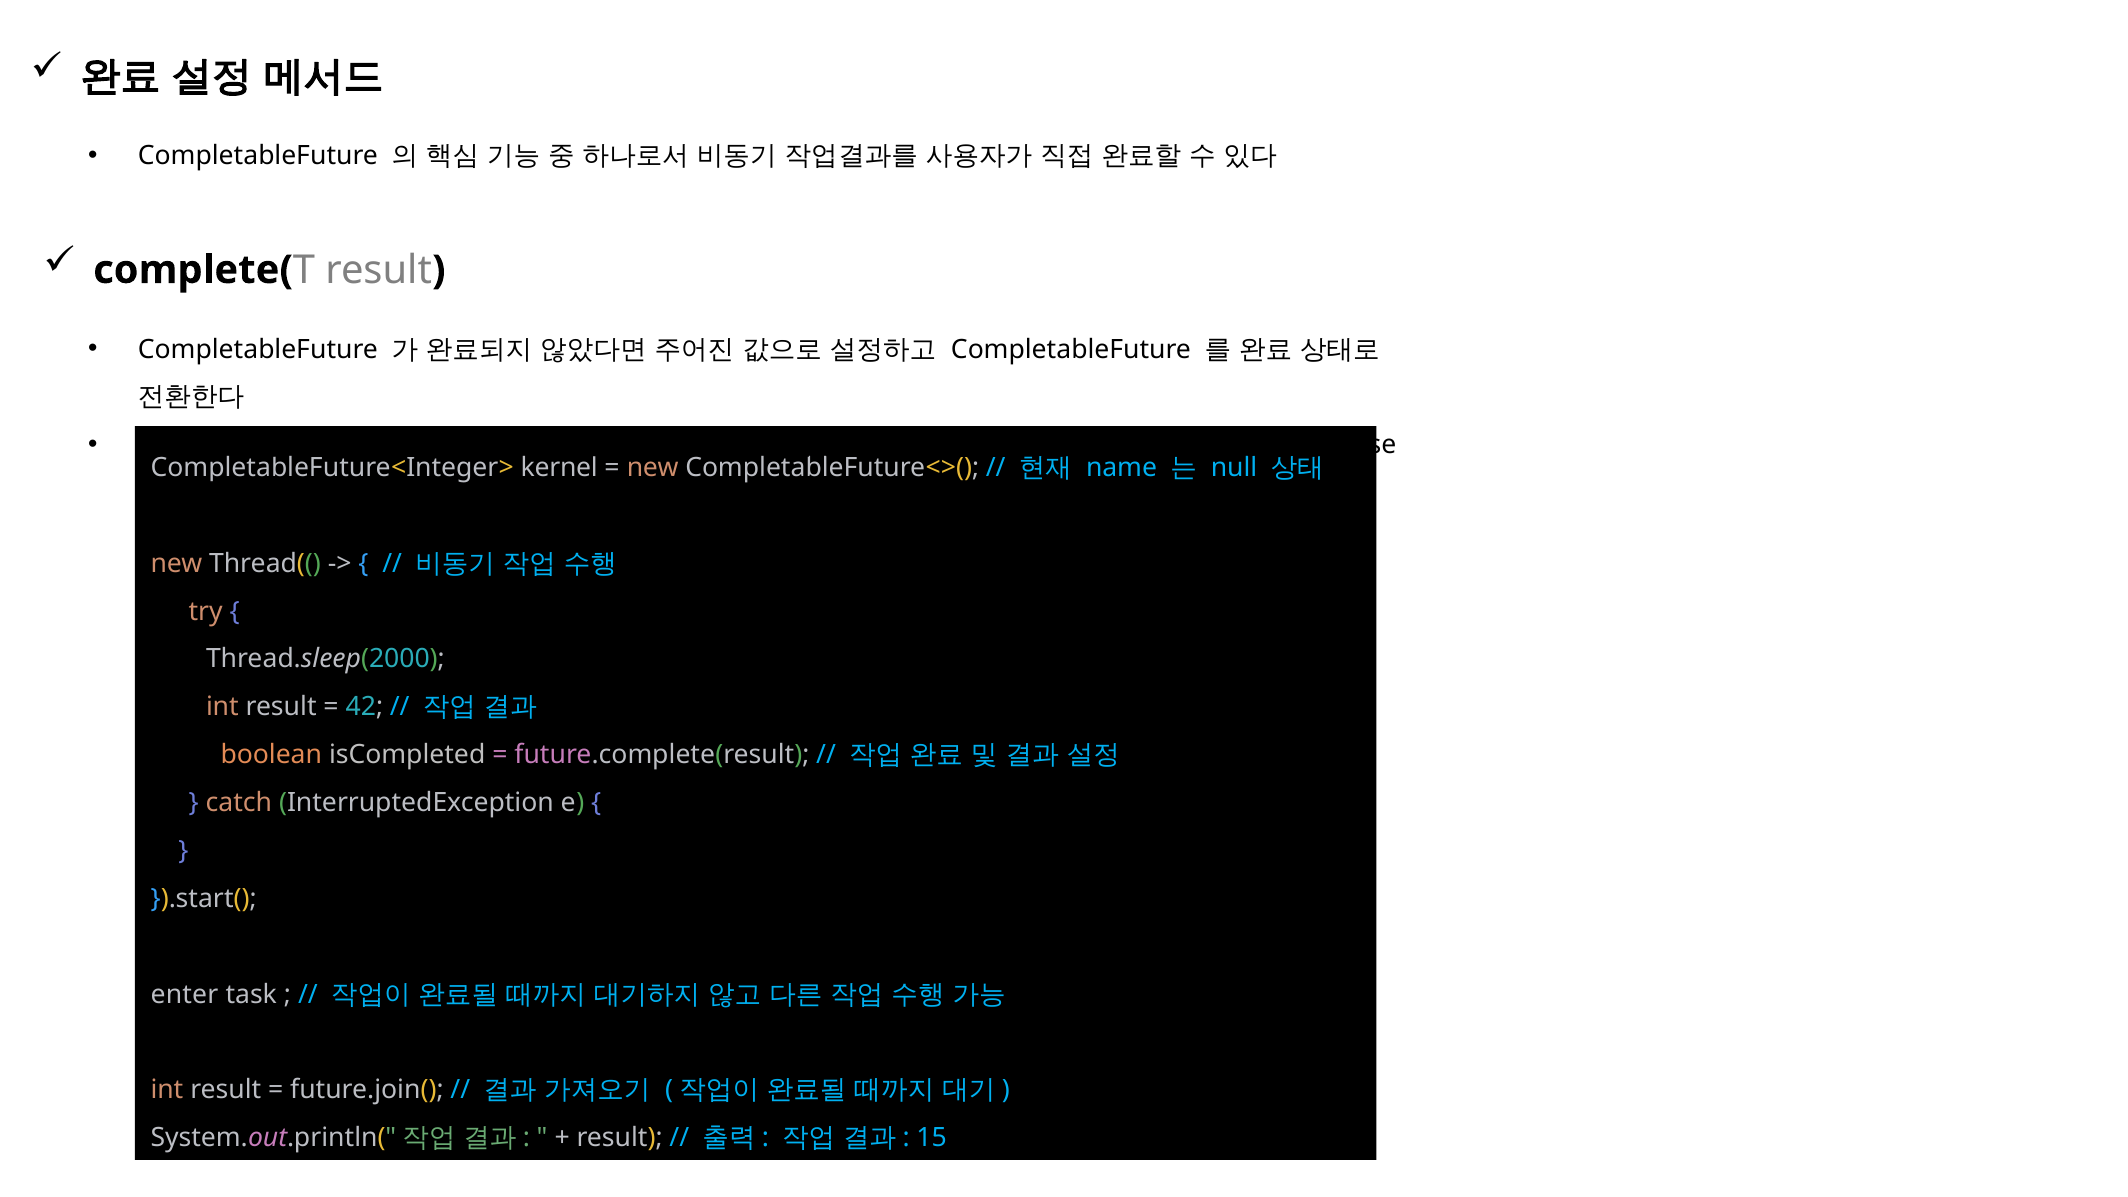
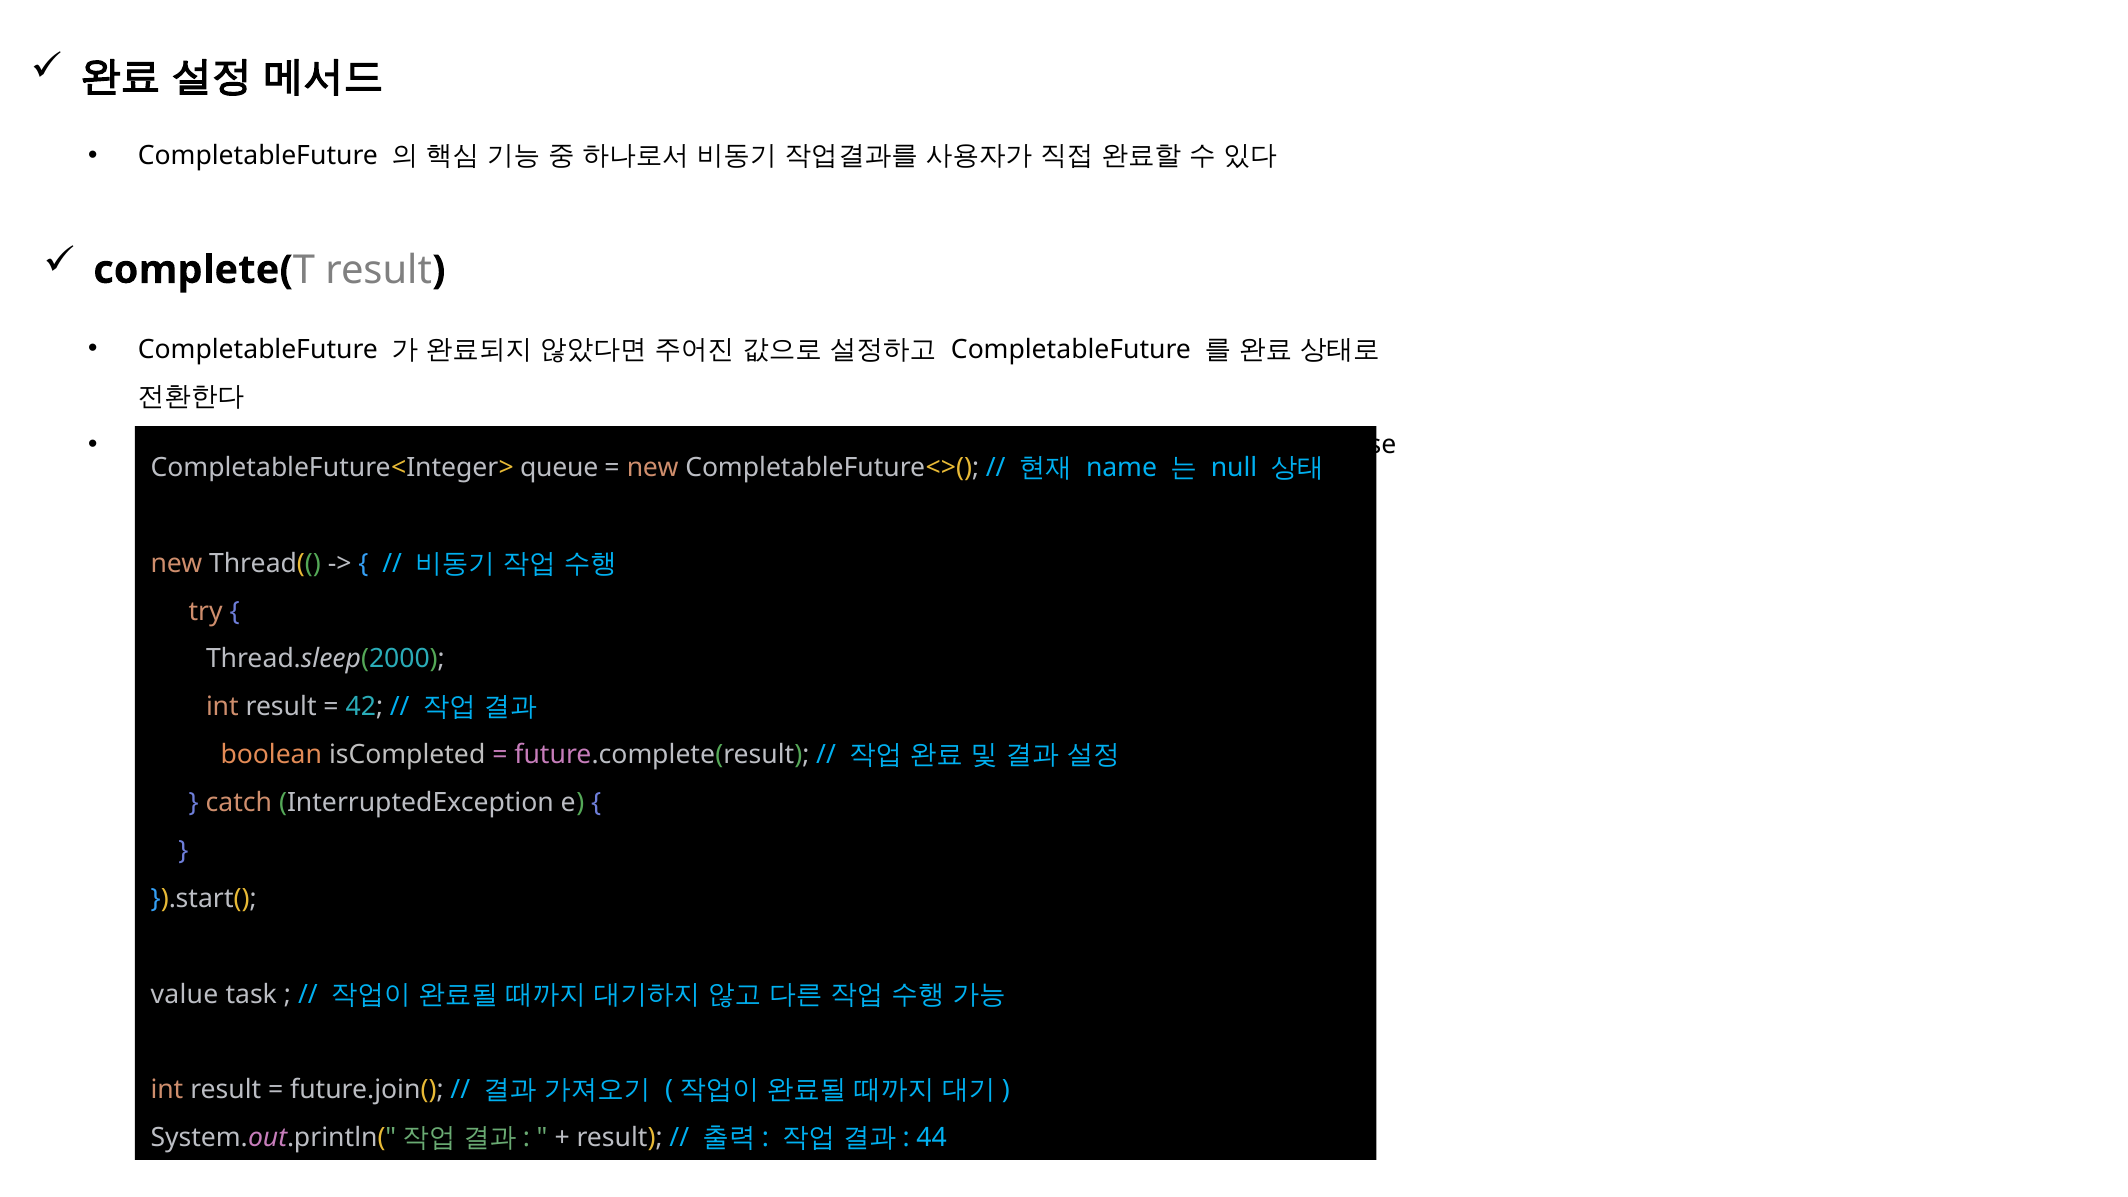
kernel: kernel -> queue
enter: enter -> value
15: 15 -> 44
